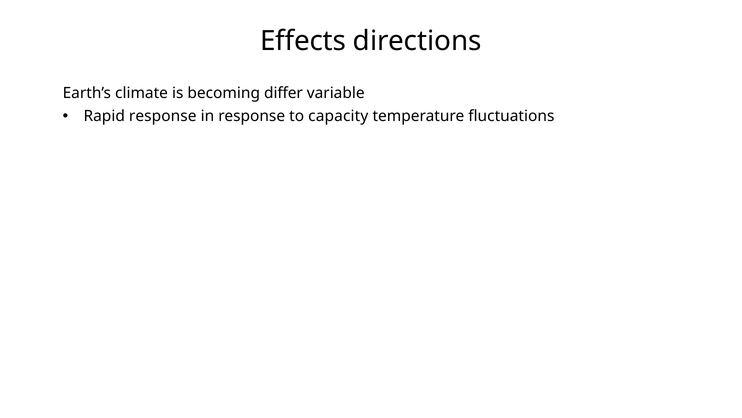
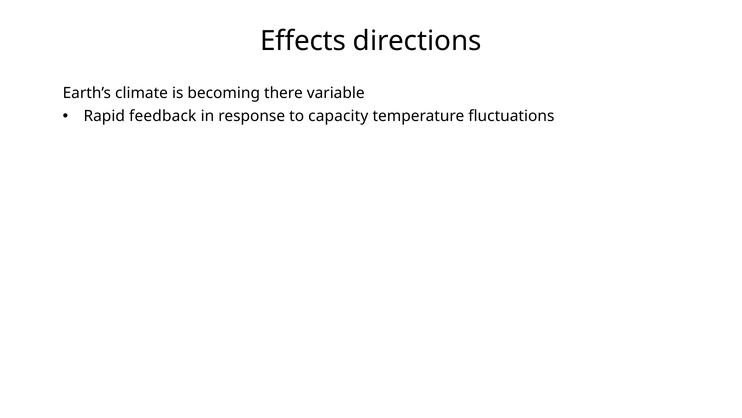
differ: differ -> there
Rapid response: response -> feedback
